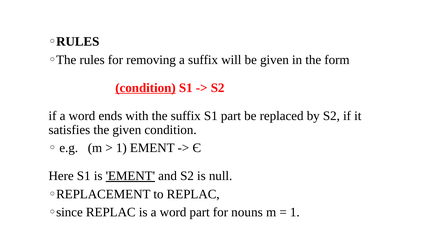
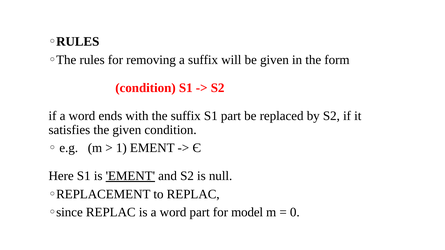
condition at (146, 88) underline: present -> none
nouns: nouns -> model
1 at (295, 213): 1 -> 0
